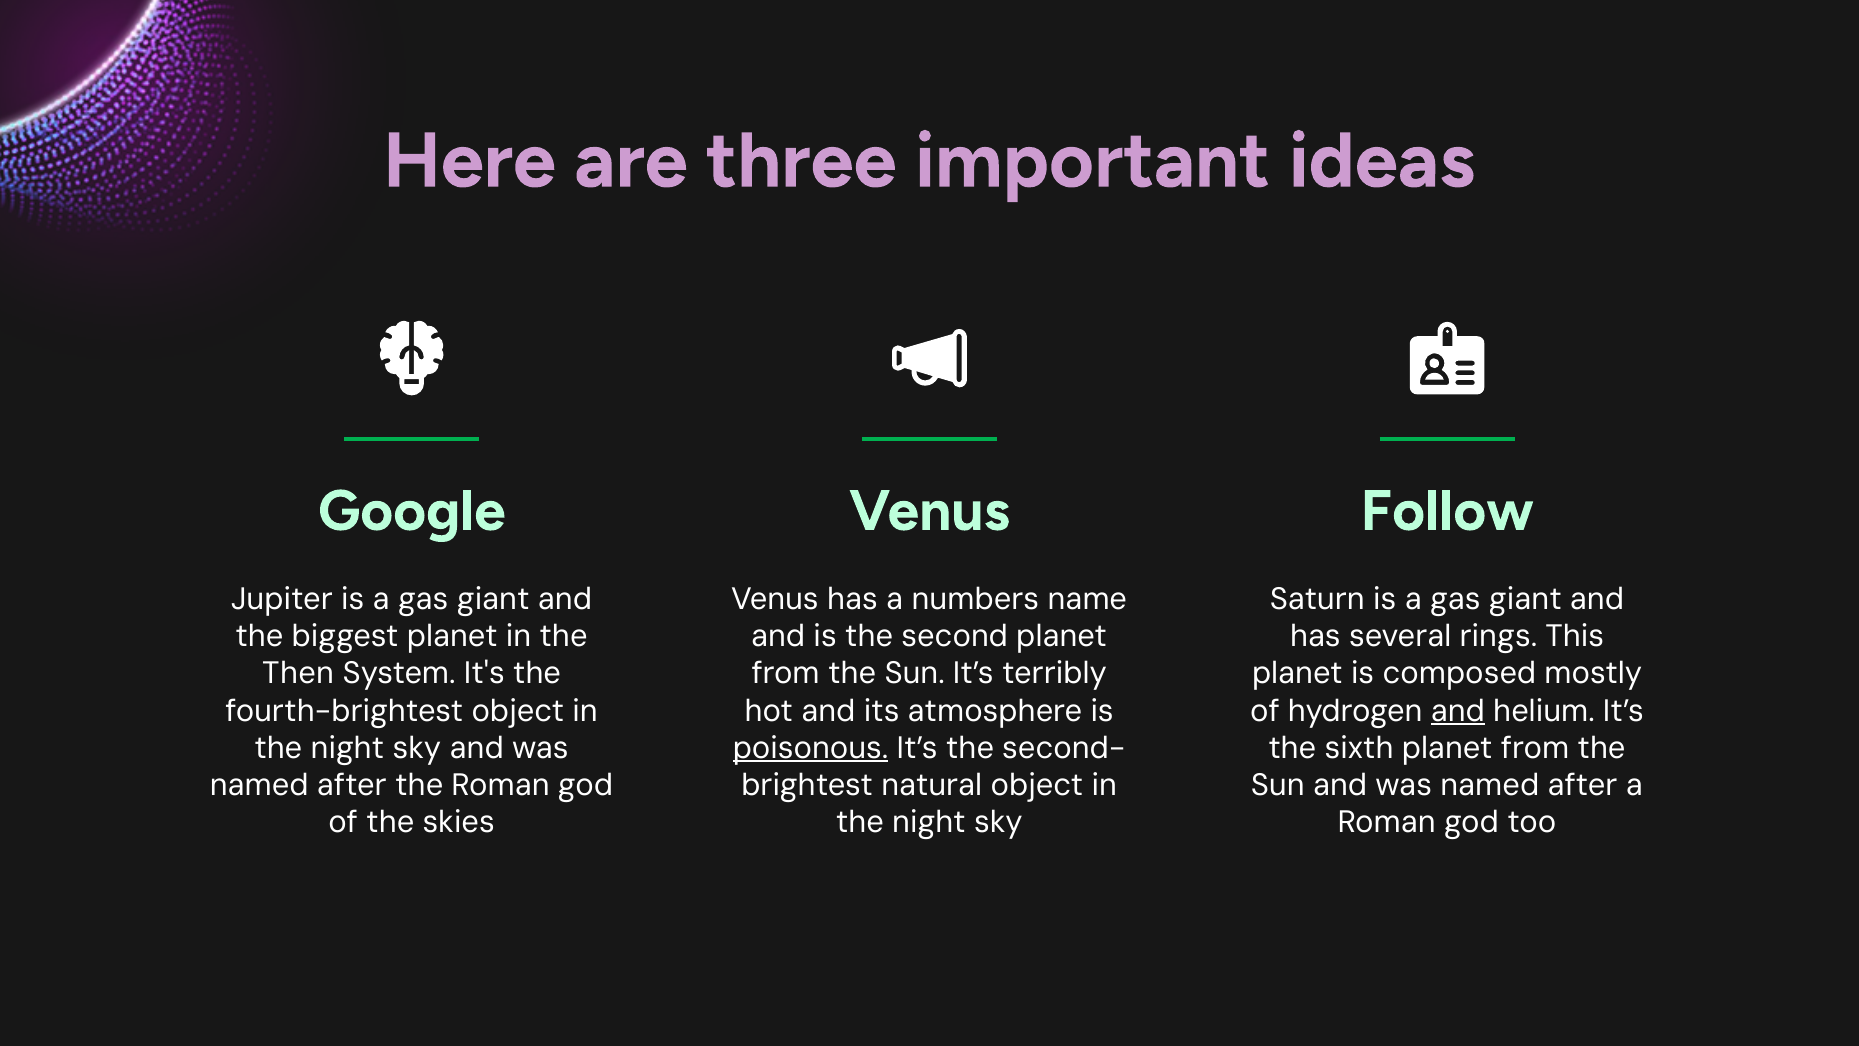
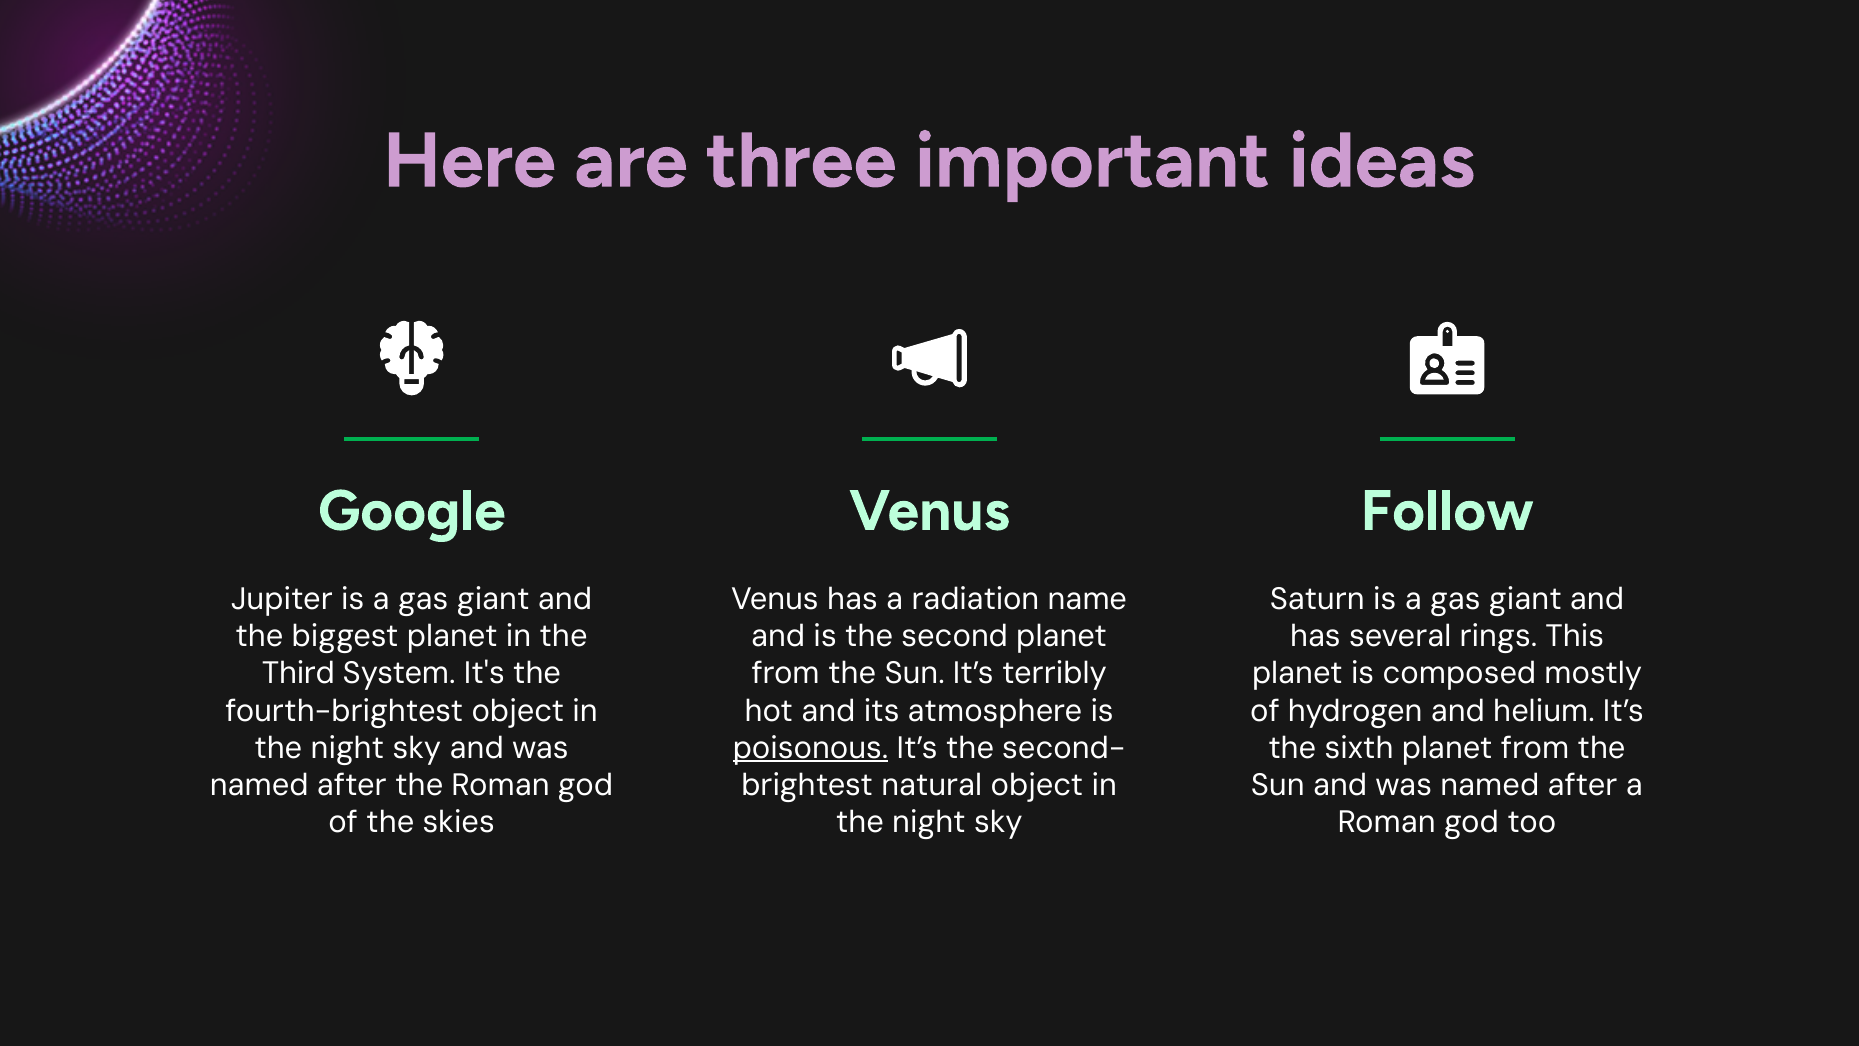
numbers: numbers -> radiation
Then: Then -> Third
and at (1458, 711) underline: present -> none
